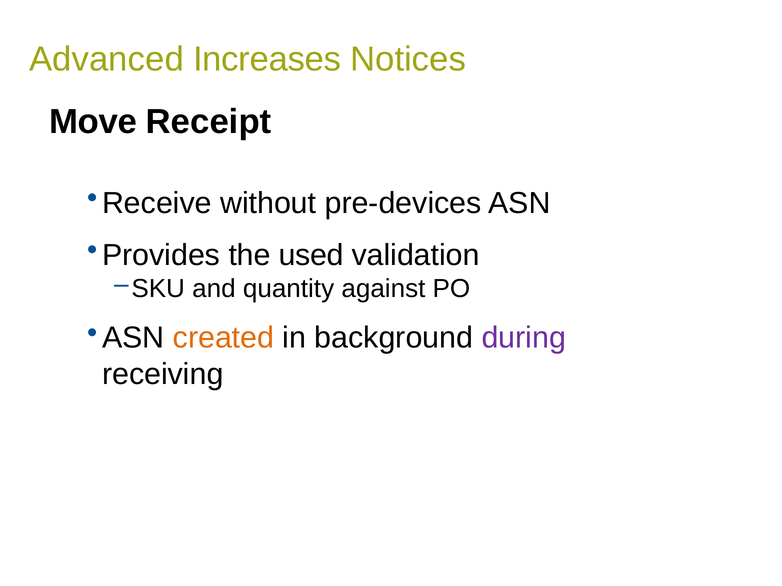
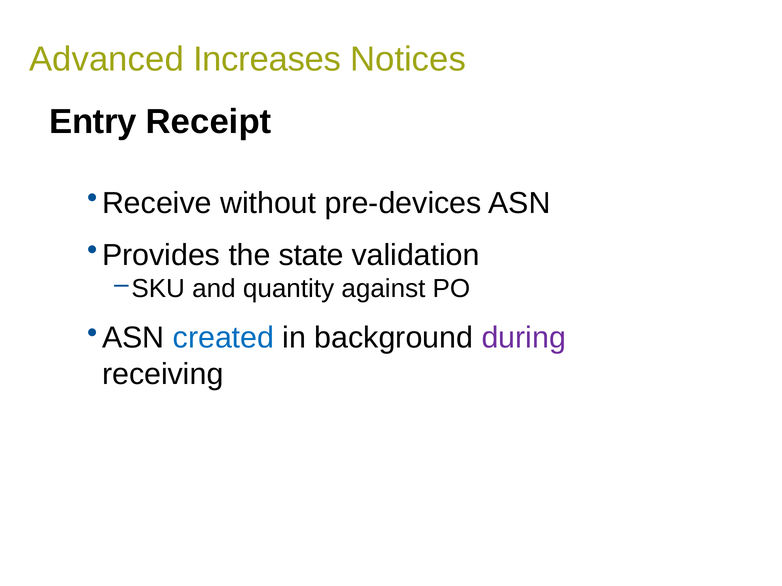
Move: Move -> Entry
used: used -> state
created colour: orange -> blue
